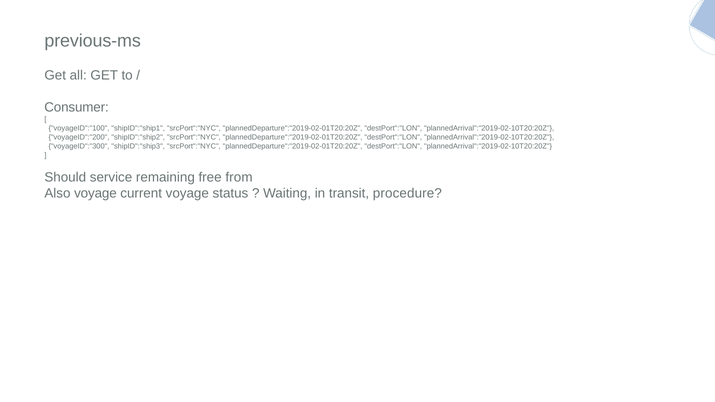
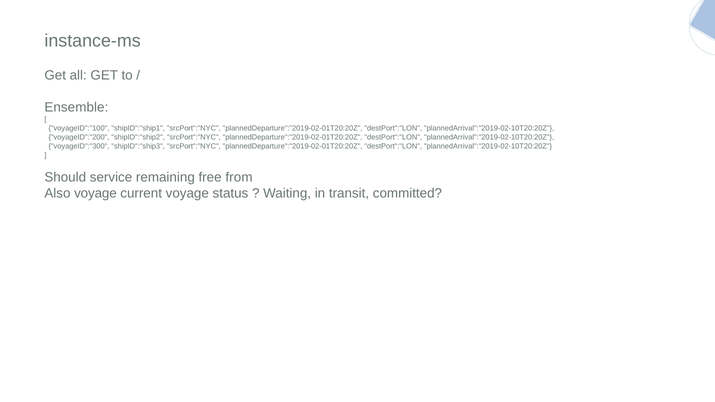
previous-ms: previous-ms -> instance-ms
Consumer: Consumer -> Ensemble
procedure: procedure -> committed
